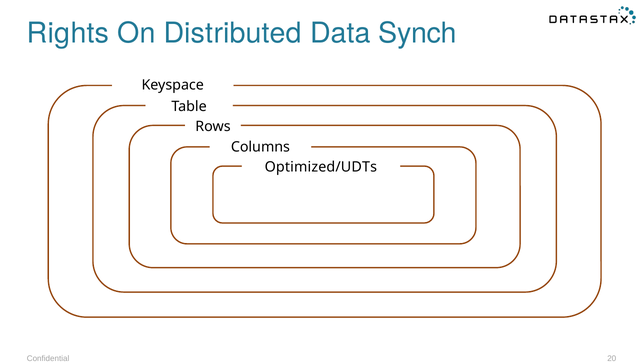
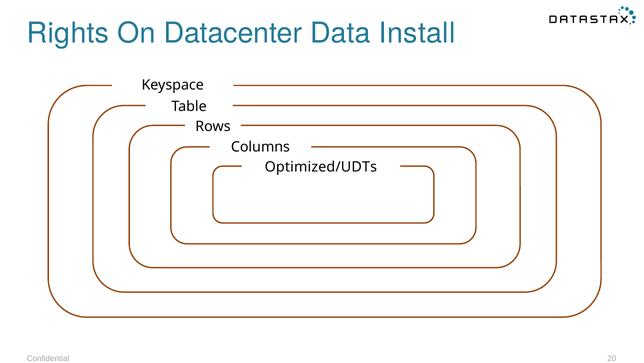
Distributed: Distributed -> Datacenter
Synch: Synch -> Install
